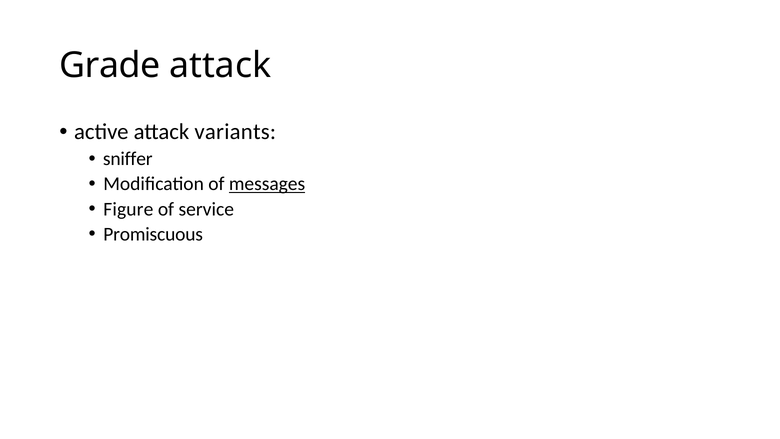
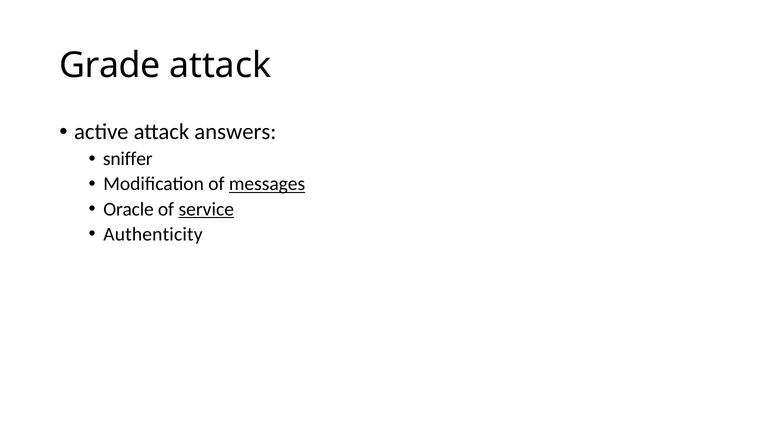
variants: variants -> answers
Figure: Figure -> Oracle
service underline: none -> present
Promiscuous: Promiscuous -> Authenticity
